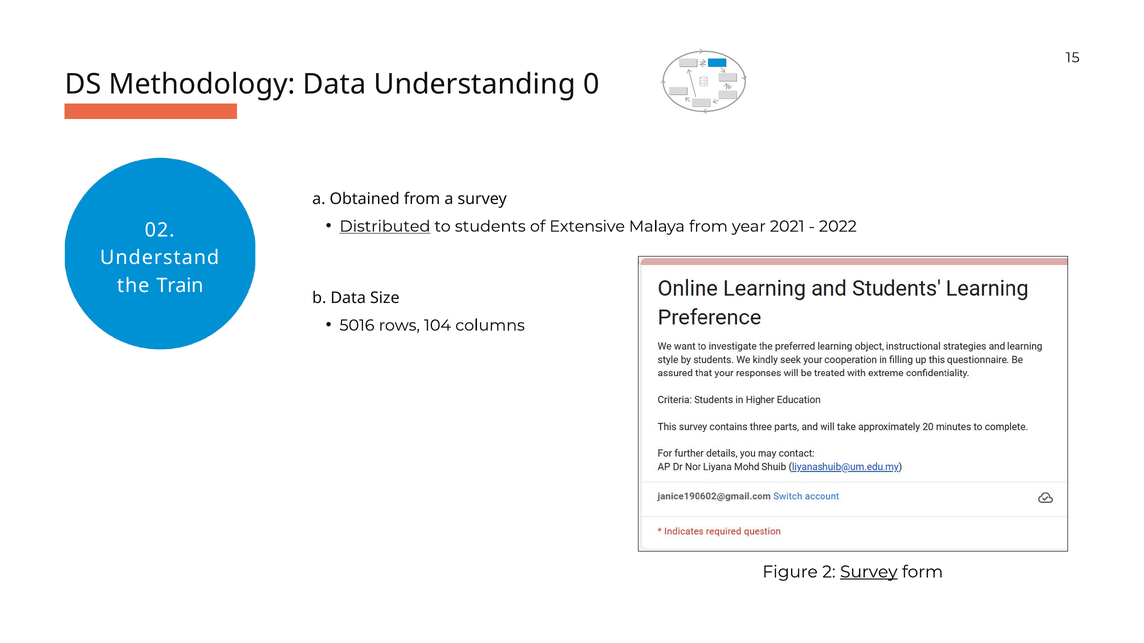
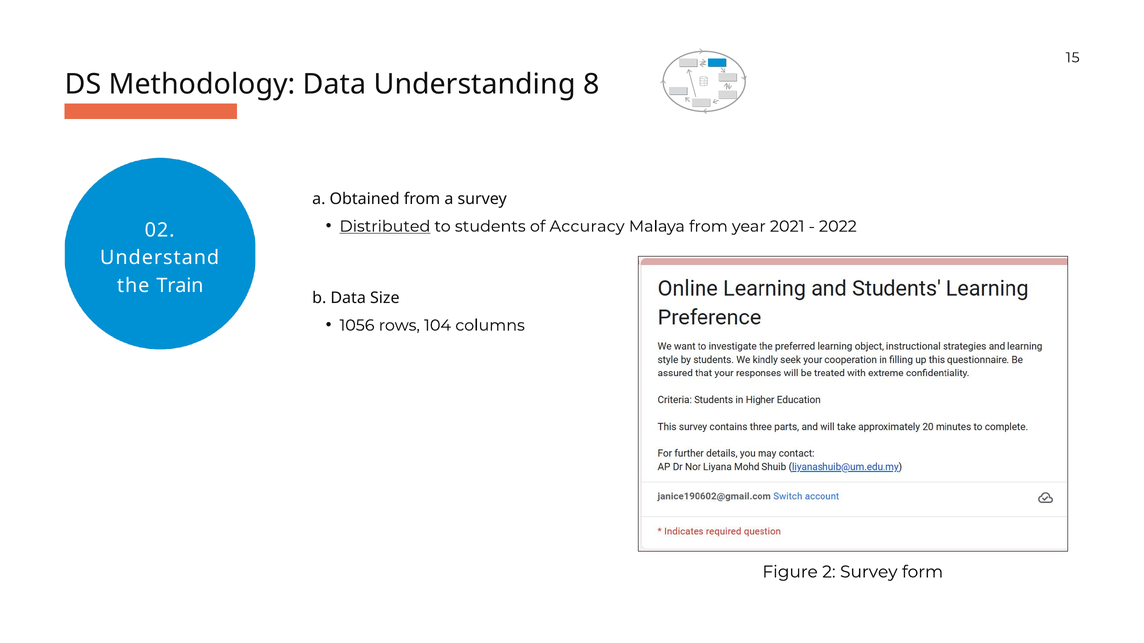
0: 0 -> 8
Extensive: Extensive -> Accuracy
5016: 5016 -> 1056
Survey at (869, 572) underline: present -> none
